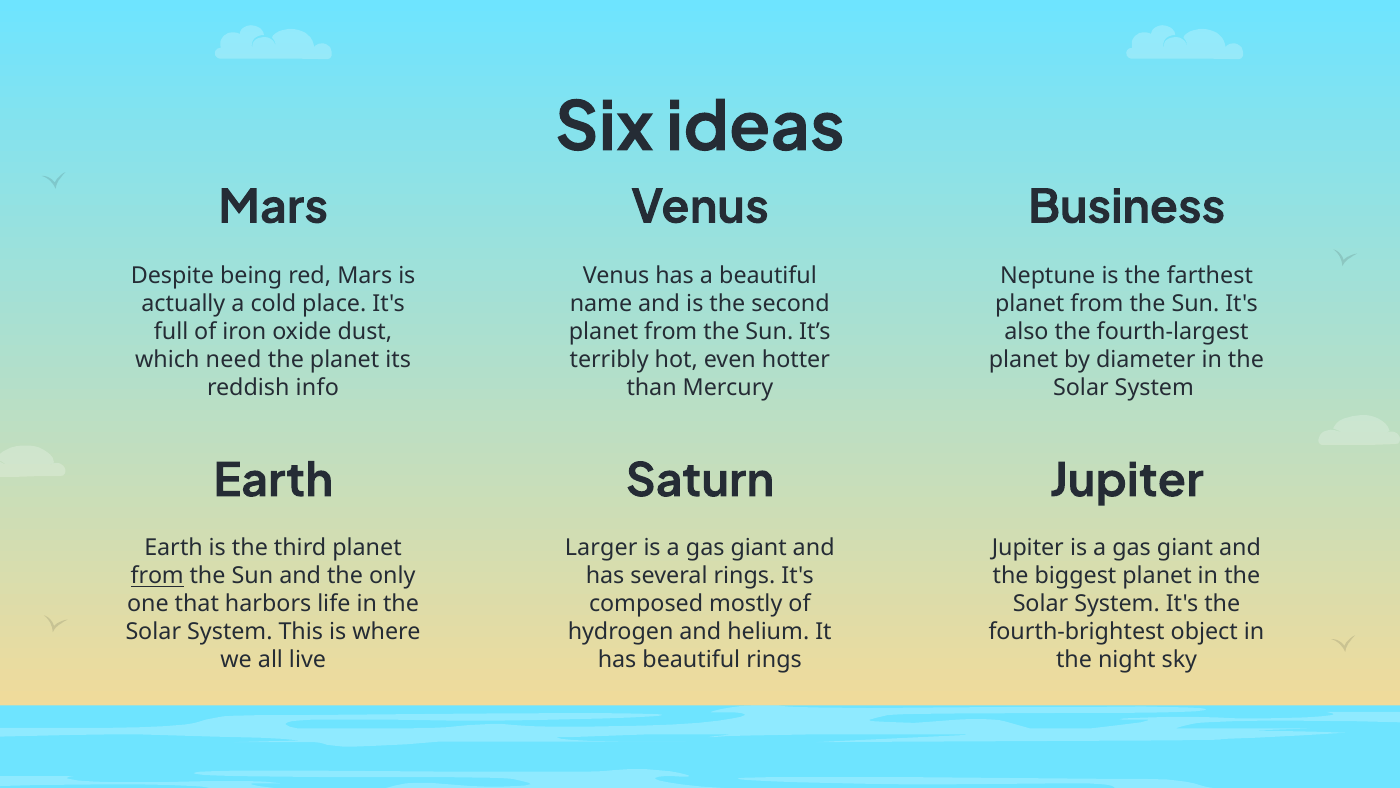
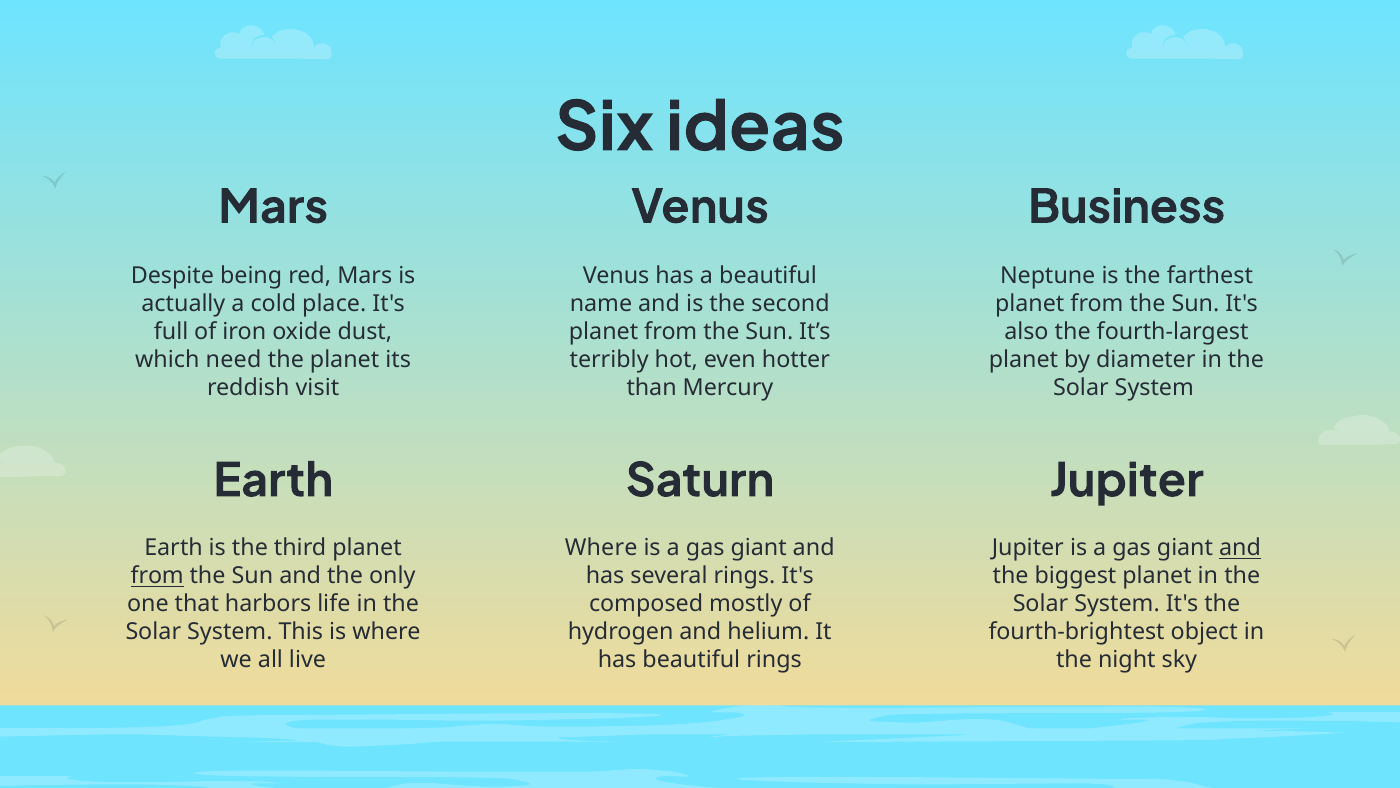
info: info -> visit
Larger at (601, 548): Larger -> Where
and at (1240, 548) underline: none -> present
